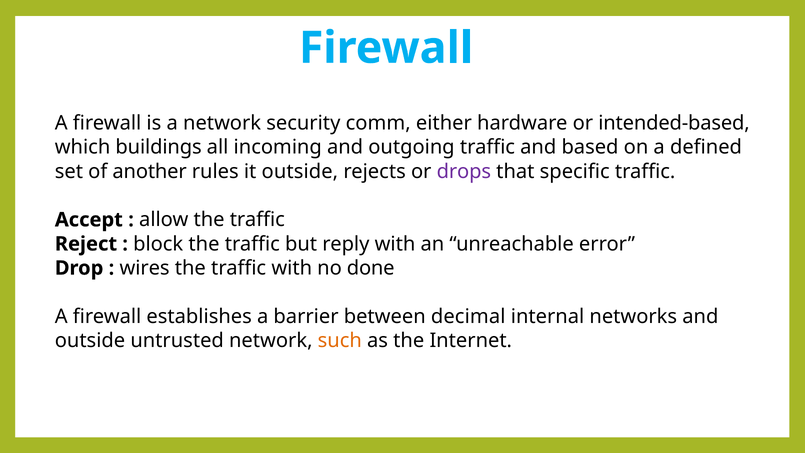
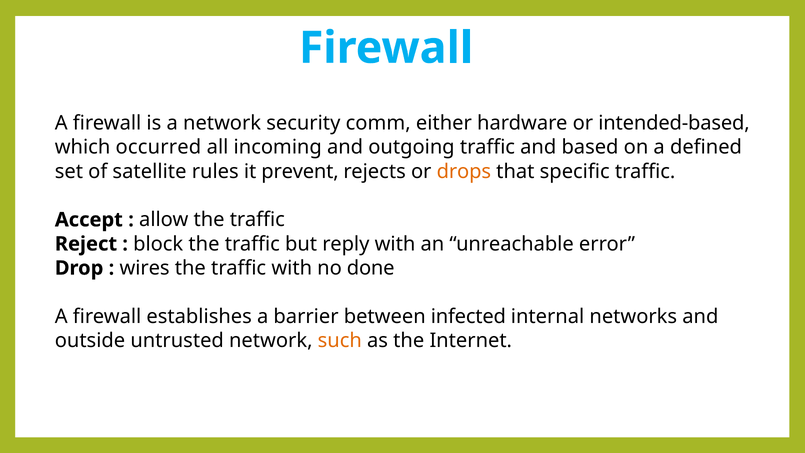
buildings: buildings -> occurred
another: another -> satellite
it outside: outside -> prevent
drops colour: purple -> orange
decimal: decimal -> infected
